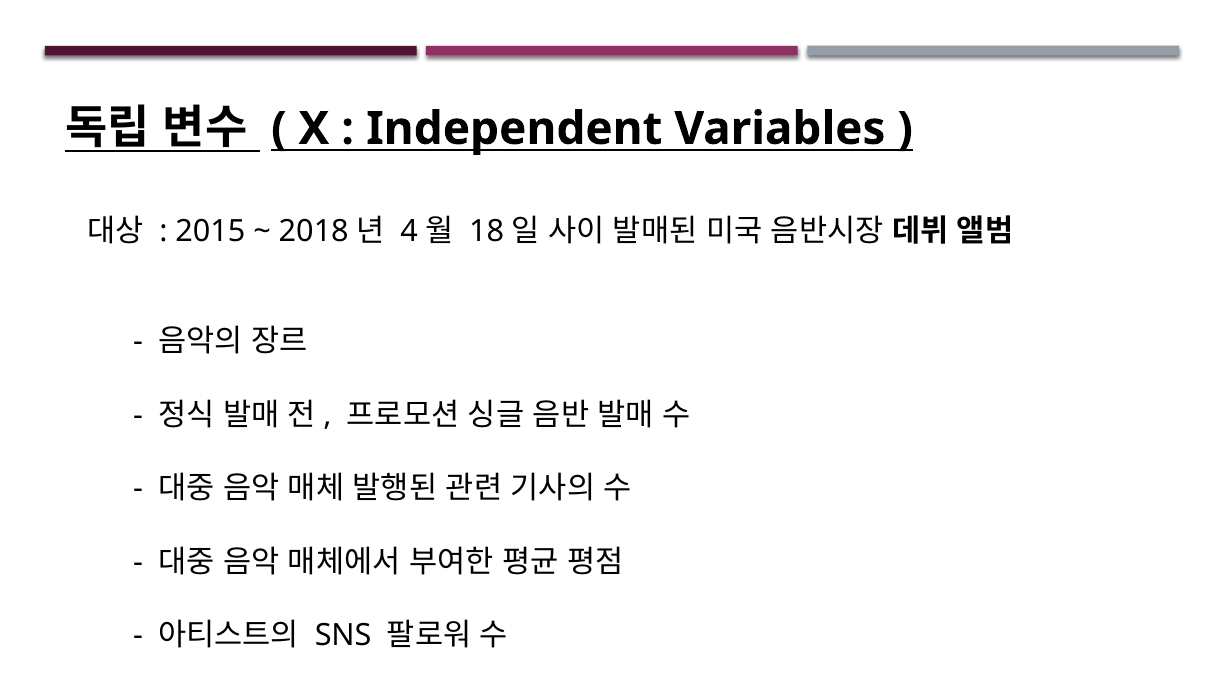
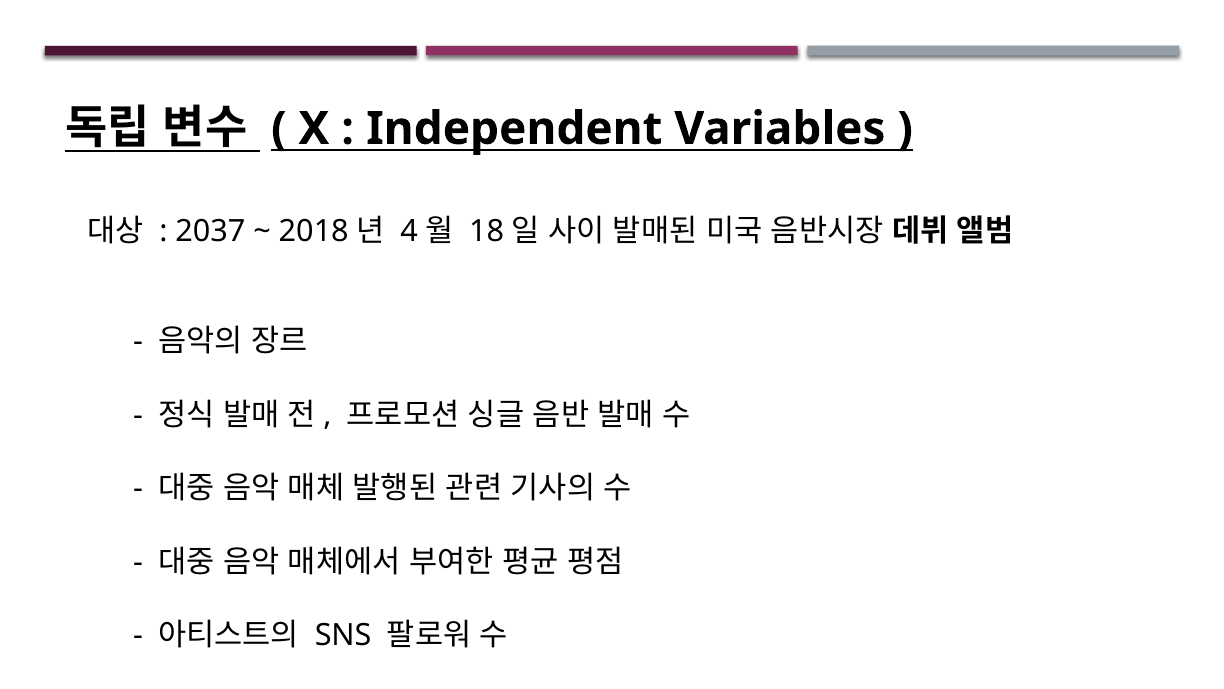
2015: 2015 -> 2037
